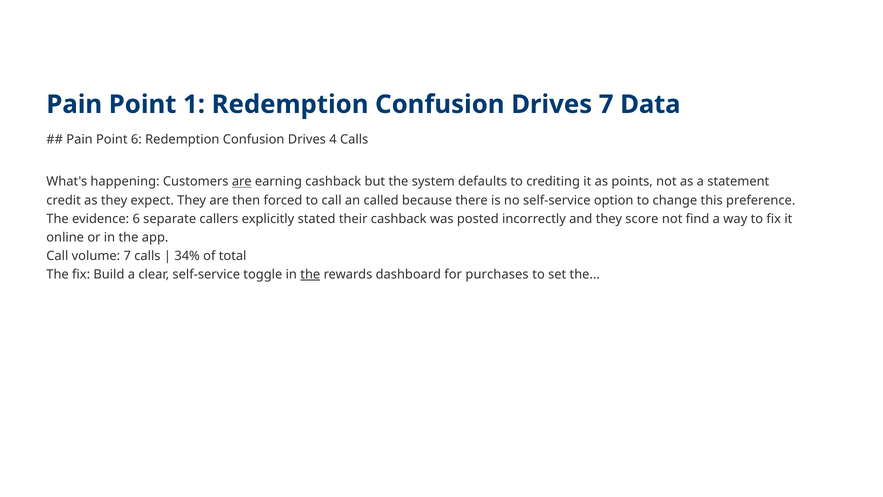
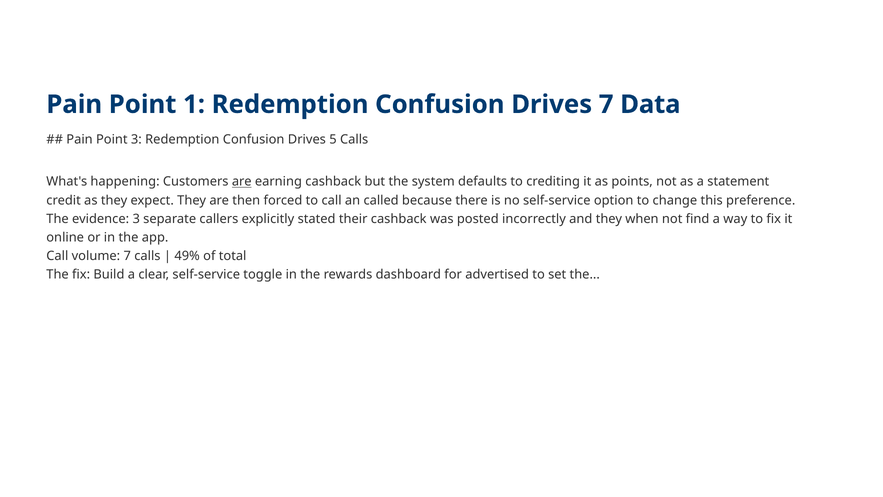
Point 6: 6 -> 3
4: 4 -> 5
evidence 6: 6 -> 3
score: score -> when
34%: 34% -> 49%
the at (310, 274) underline: present -> none
purchases: purchases -> advertised
